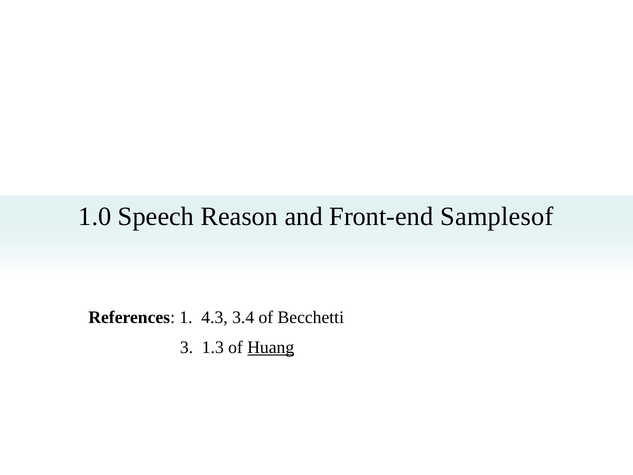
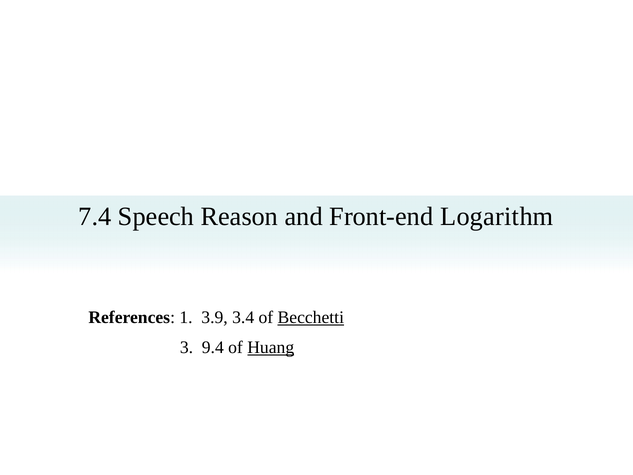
1.0: 1.0 -> 7.4
Samplesof: Samplesof -> Logarithm
4.3: 4.3 -> 3.9
Becchetti underline: none -> present
1.3: 1.3 -> 9.4
